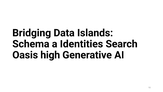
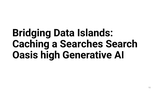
Schema: Schema -> Caching
Identities: Identities -> Searches
